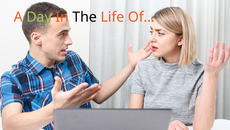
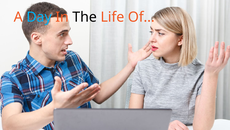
Day colour: light green -> light blue
